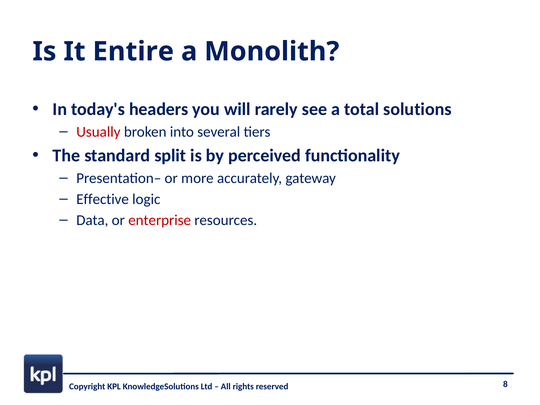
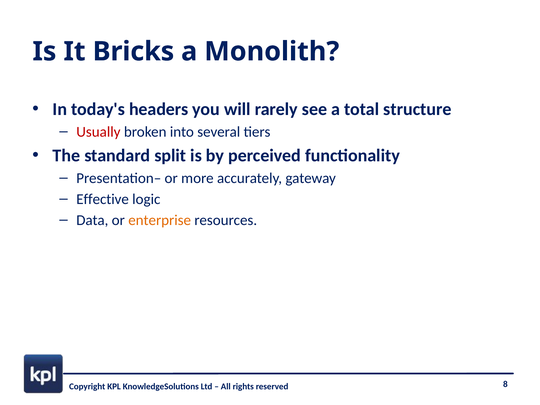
Entire: Entire -> Bricks
solutions: solutions -> structure
enterprise colour: red -> orange
